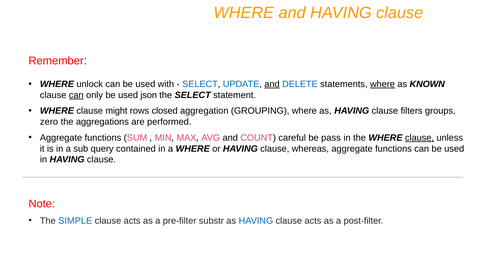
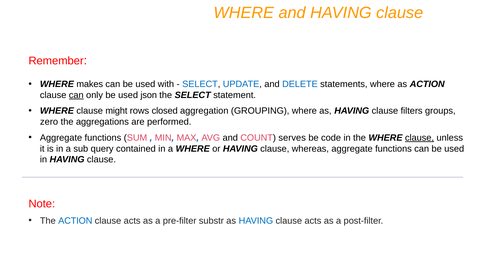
unlock: unlock -> makes
and at (272, 84) underline: present -> none
where at (382, 84) underline: present -> none
as KNOWN: KNOWN -> ACTION
careful: careful -> serves
pass: pass -> code
The SIMPLE: SIMPLE -> ACTION
